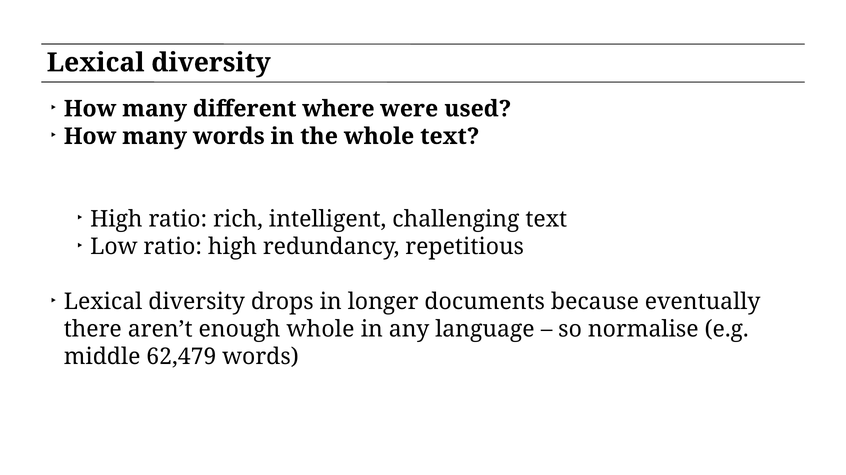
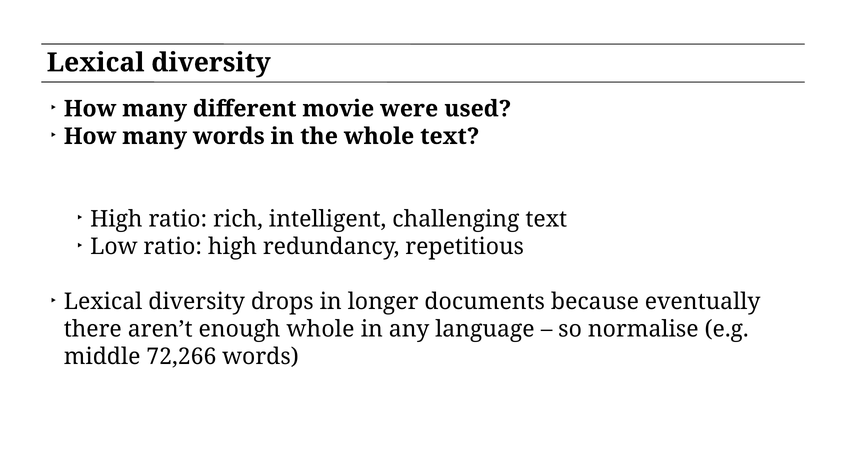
where: where -> movie
62,479: 62,479 -> 72,266
